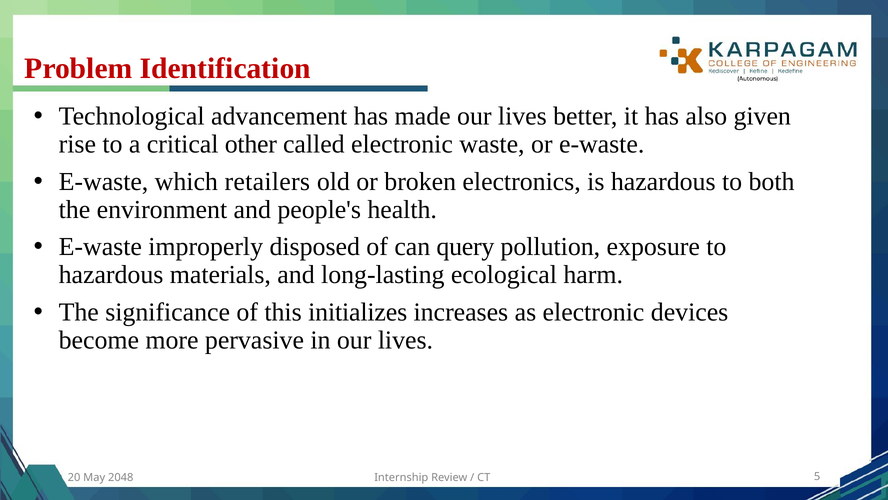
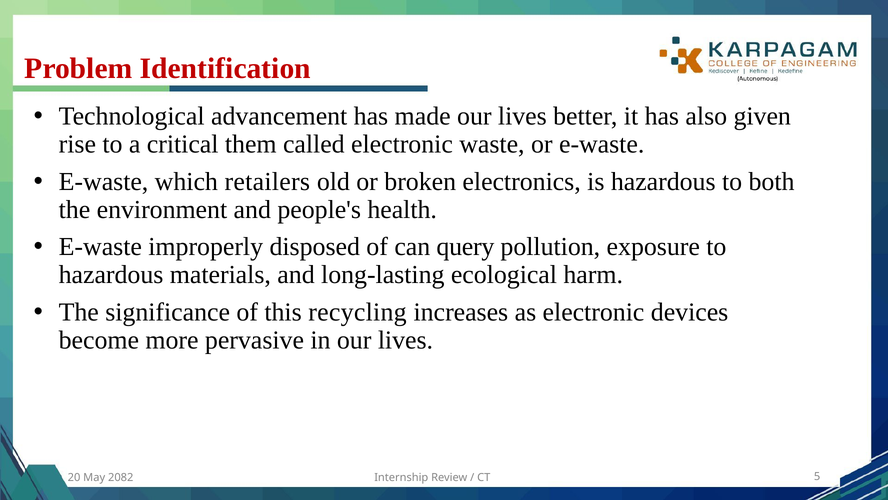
other: other -> them
initializes: initializes -> recycling
2048: 2048 -> 2082
